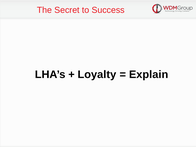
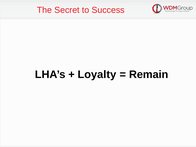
Explain: Explain -> Remain
